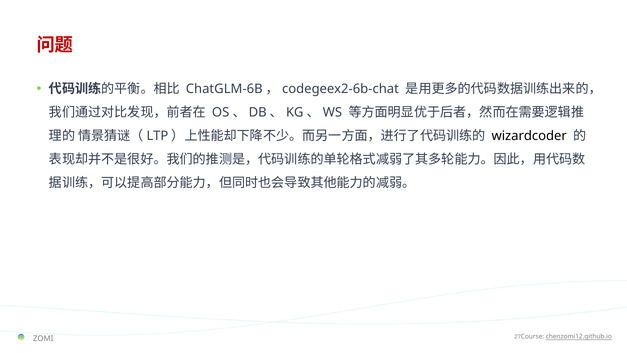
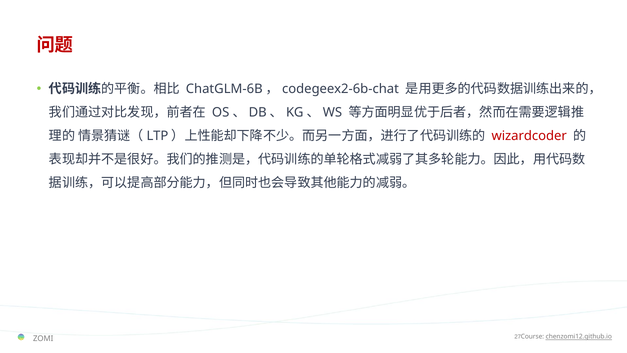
wizardcoder colour: black -> red
